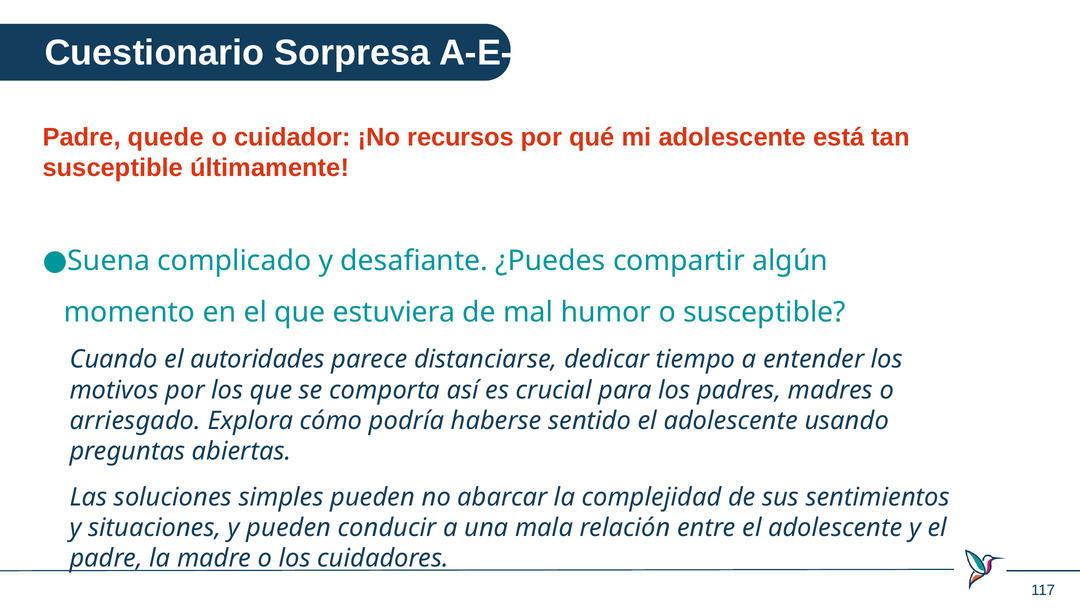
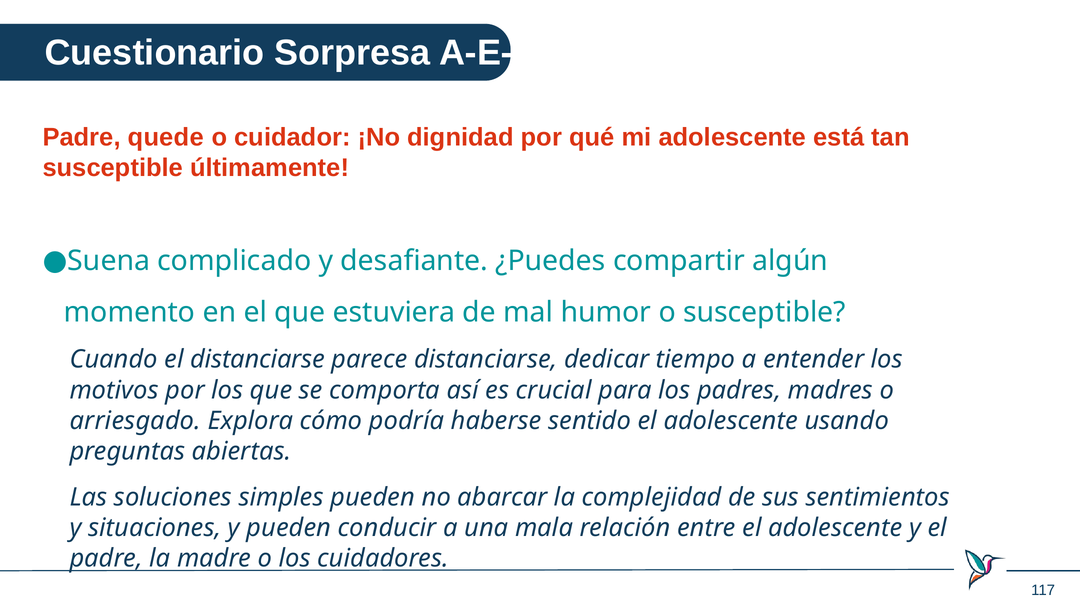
recursos: recursos -> dignidad
el autoridades: autoridades -> distanciarse
